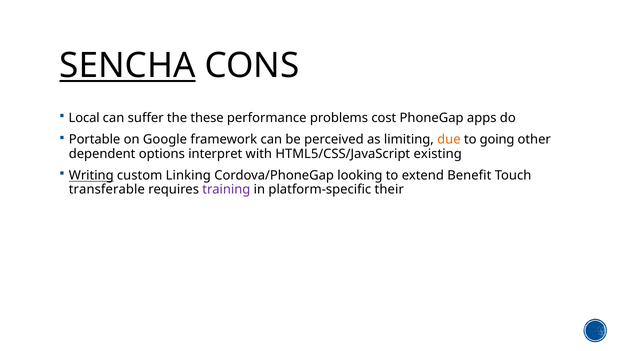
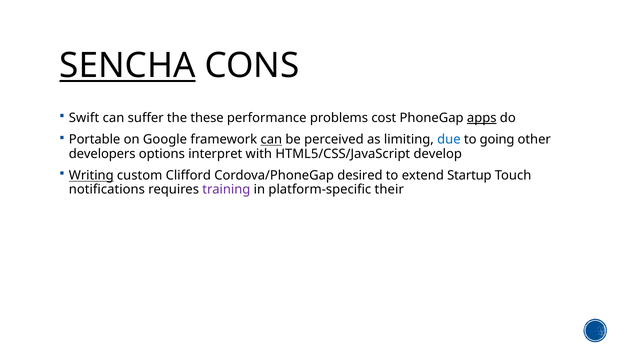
Local: Local -> Swift
apps underline: none -> present
can at (271, 140) underline: none -> present
due colour: orange -> blue
dependent: dependent -> developers
existing: existing -> develop
Linking: Linking -> Clifford
looking: looking -> desired
Benefit: Benefit -> Startup
transferable: transferable -> notifications
